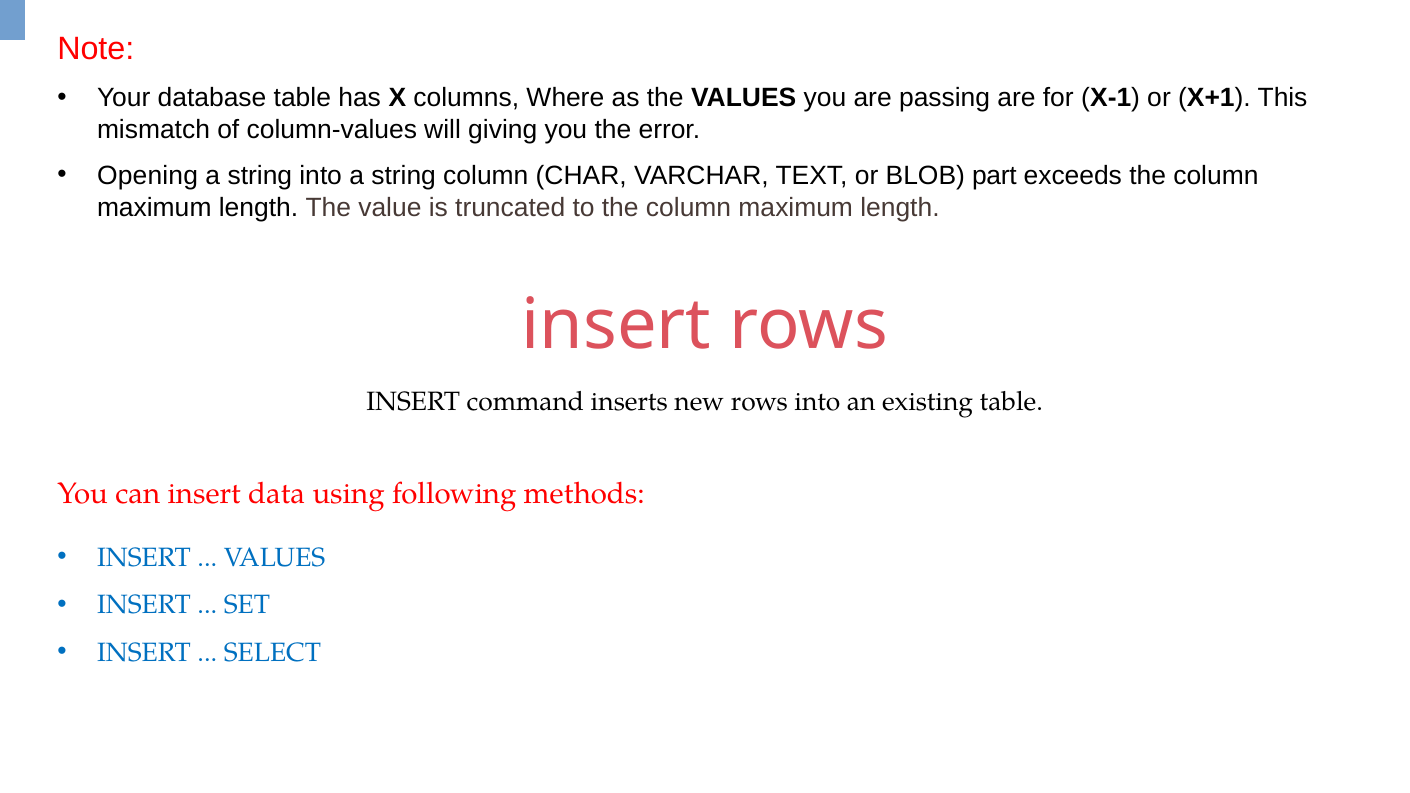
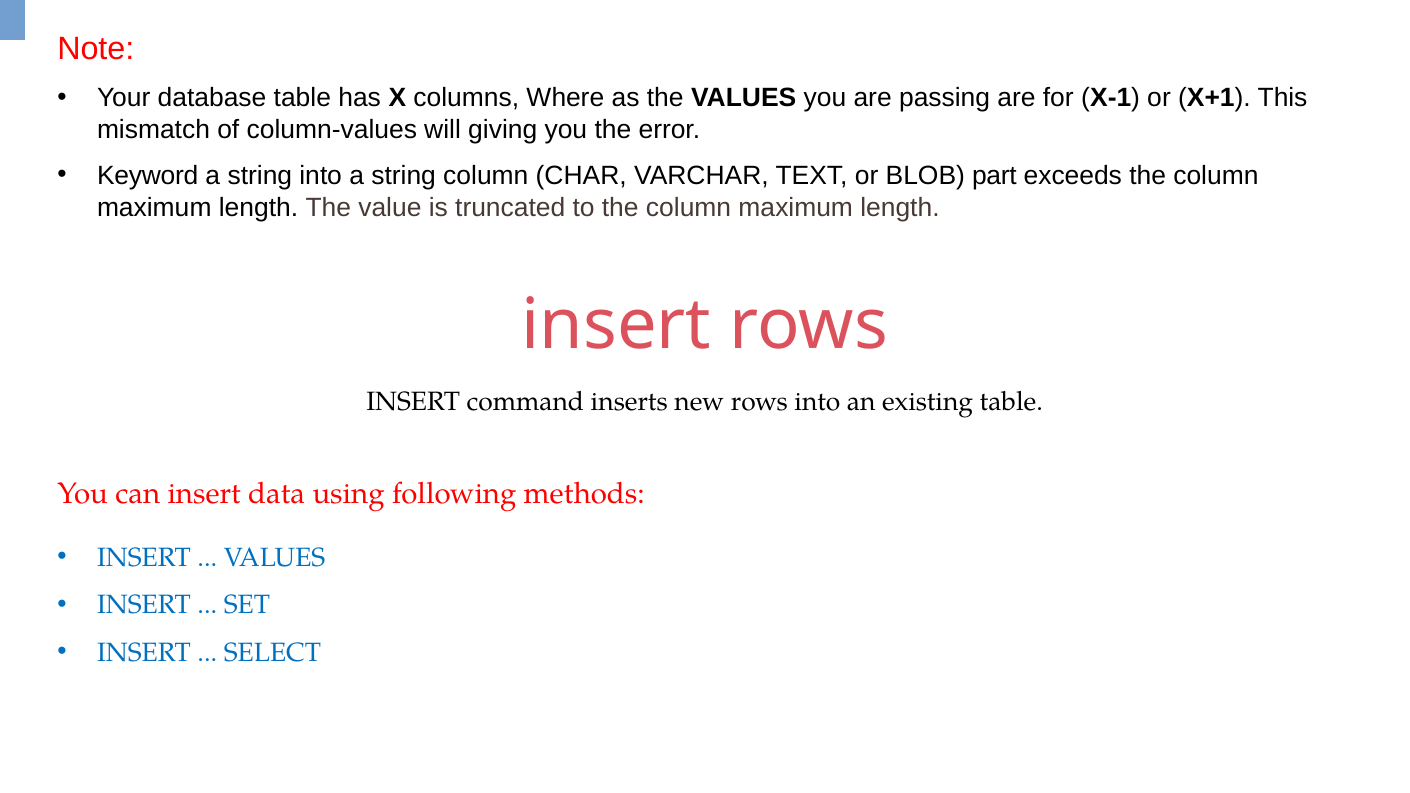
Opening: Opening -> Keyword
